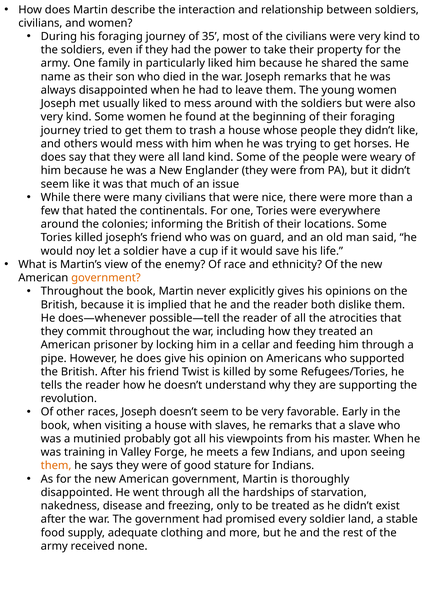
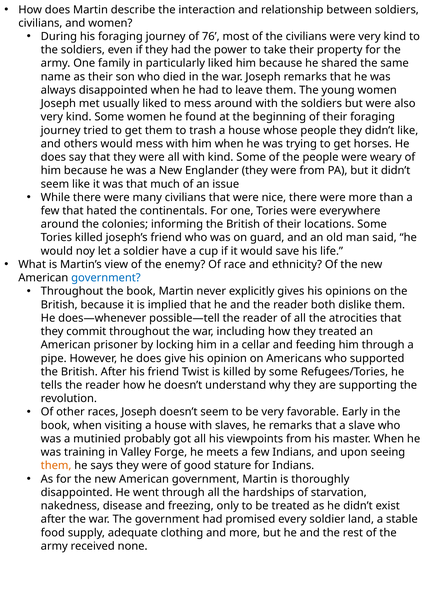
35: 35 -> 76
all land: land -> with
government at (106, 278) colour: orange -> blue
